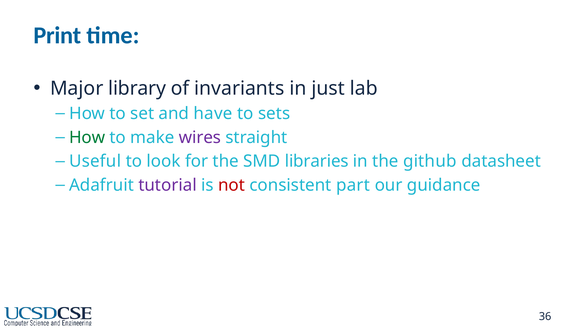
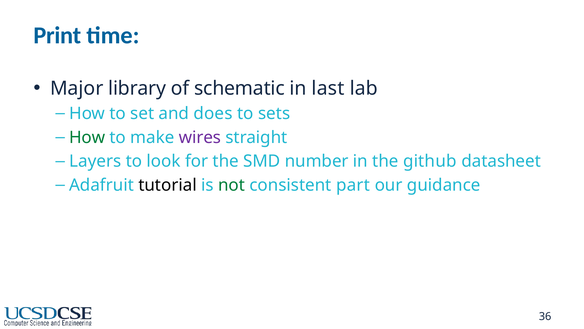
invariants: invariants -> schematic
just: just -> last
have: have -> does
Useful: Useful -> Layers
libraries: libraries -> number
tutorial colour: purple -> black
not colour: red -> green
